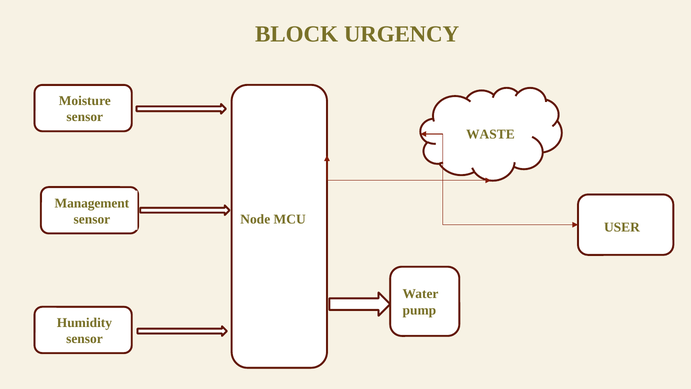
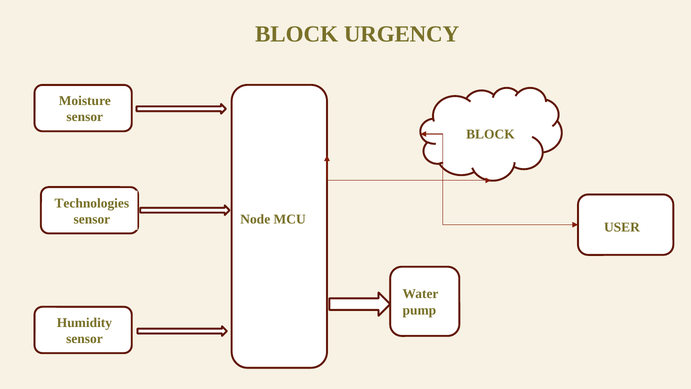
WASTE at (490, 134): WASTE -> BLOCK
Management: Management -> Technologies
